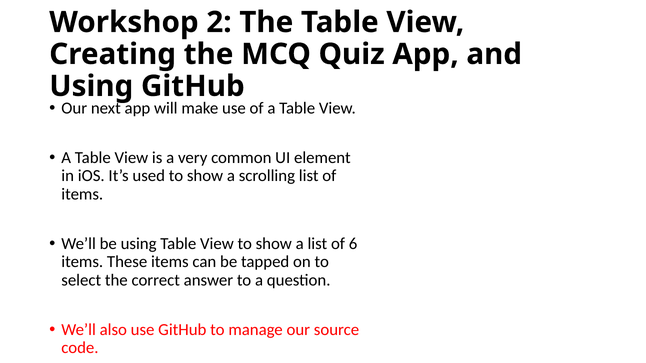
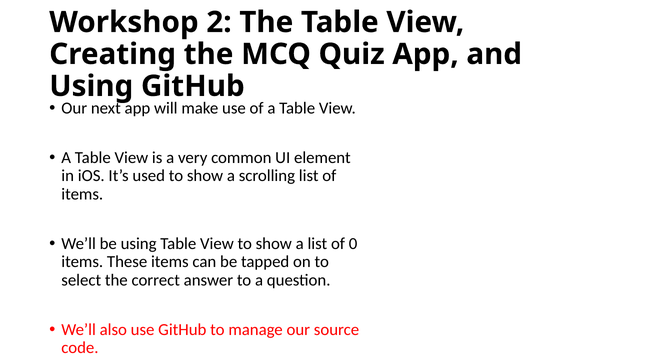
6: 6 -> 0
